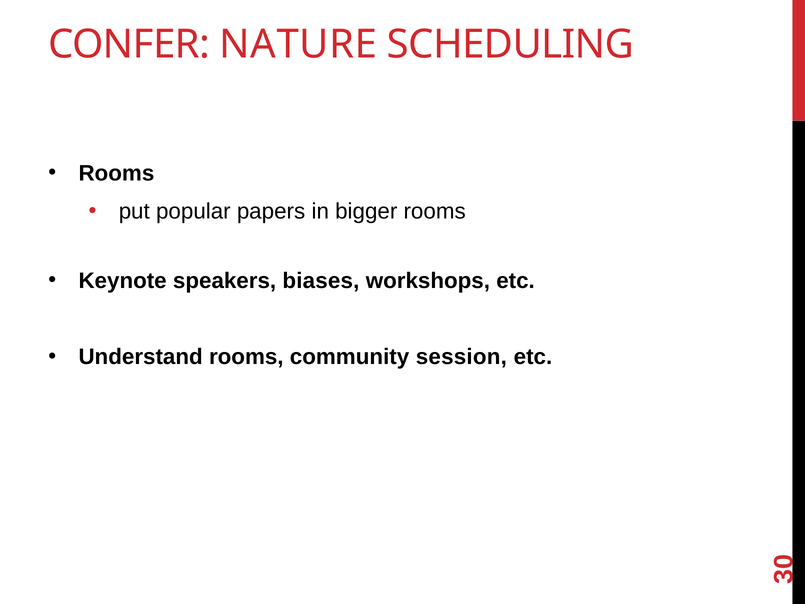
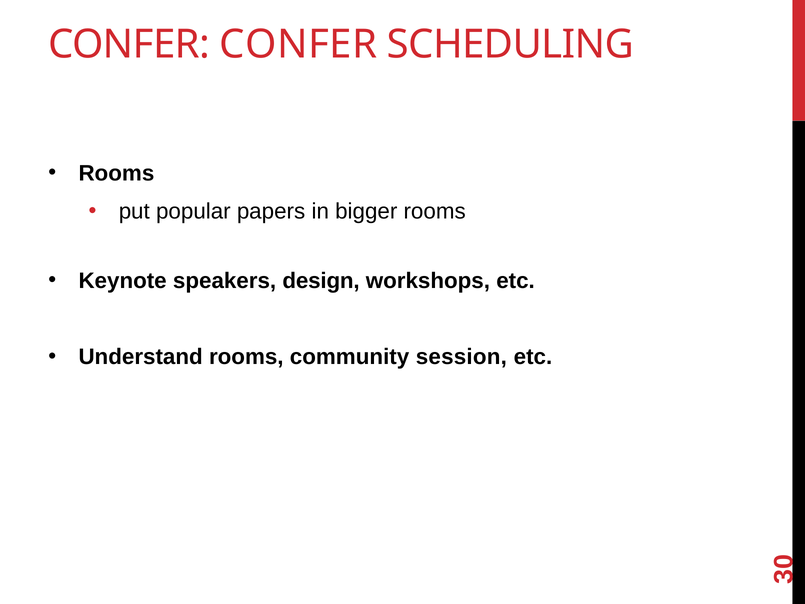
CONFER NATURE: NATURE -> CONFER
biases: biases -> design
